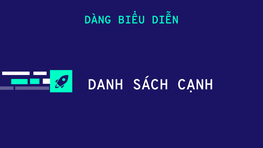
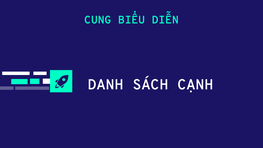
DÀNG: DÀNG -> CUNG
